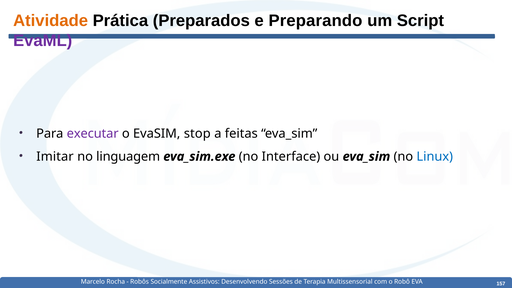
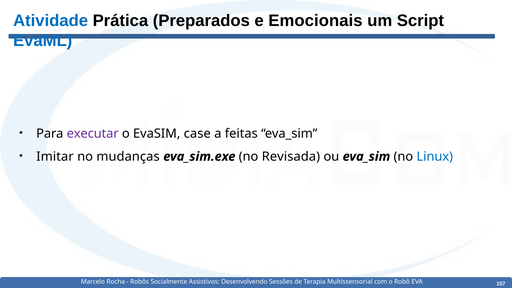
Atividade colour: orange -> blue
Preparando: Preparando -> Emocionais
EvaML colour: purple -> blue
stop: stop -> case
linguagem: linguagem -> mudanças
Interface: Interface -> Revisada
